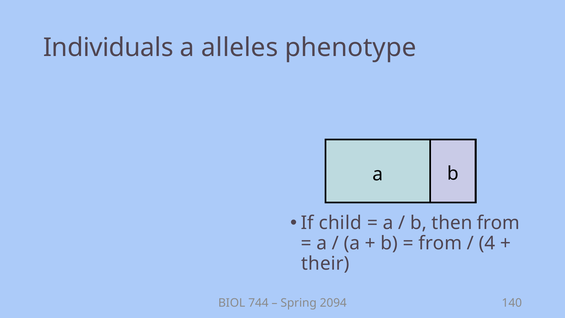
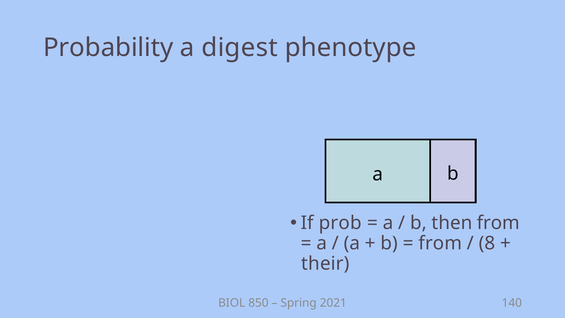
Individuals: Individuals -> Probability
alleles: alleles -> digest
child: child -> prob
4: 4 -> 8
744: 744 -> 850
2094: 2094 -> 2021
